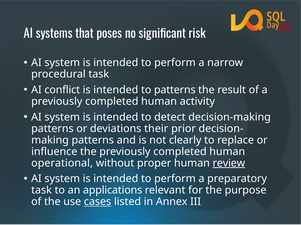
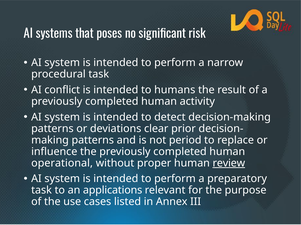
to patterns: patterns -> humans
their: their -> clear
clearly: clearly -> period
cases underline: present -> none
